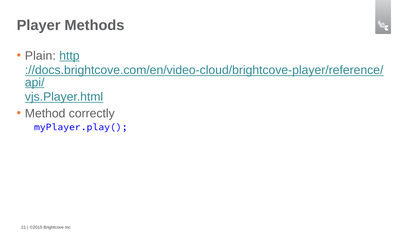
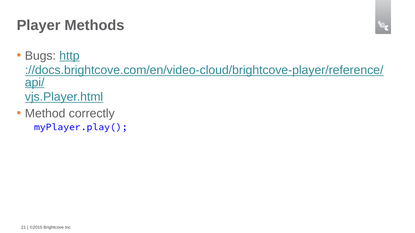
Plain: Plain -> Bugs
